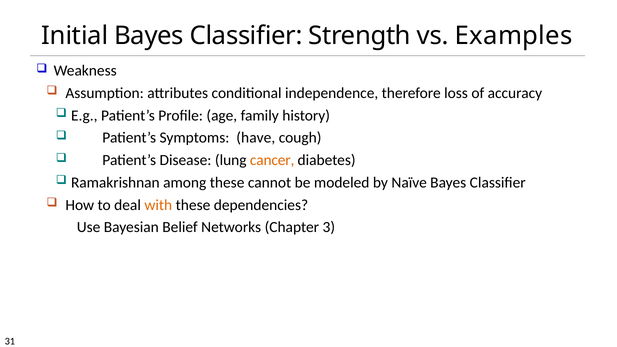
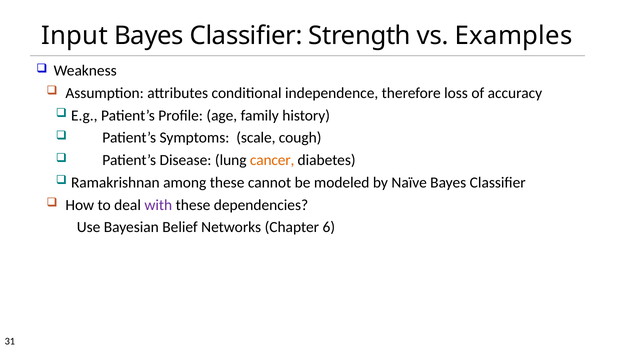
Initial: Initial -> Input
have: have -> scale
with colour: orange -> purple
3: 3 -> 6
